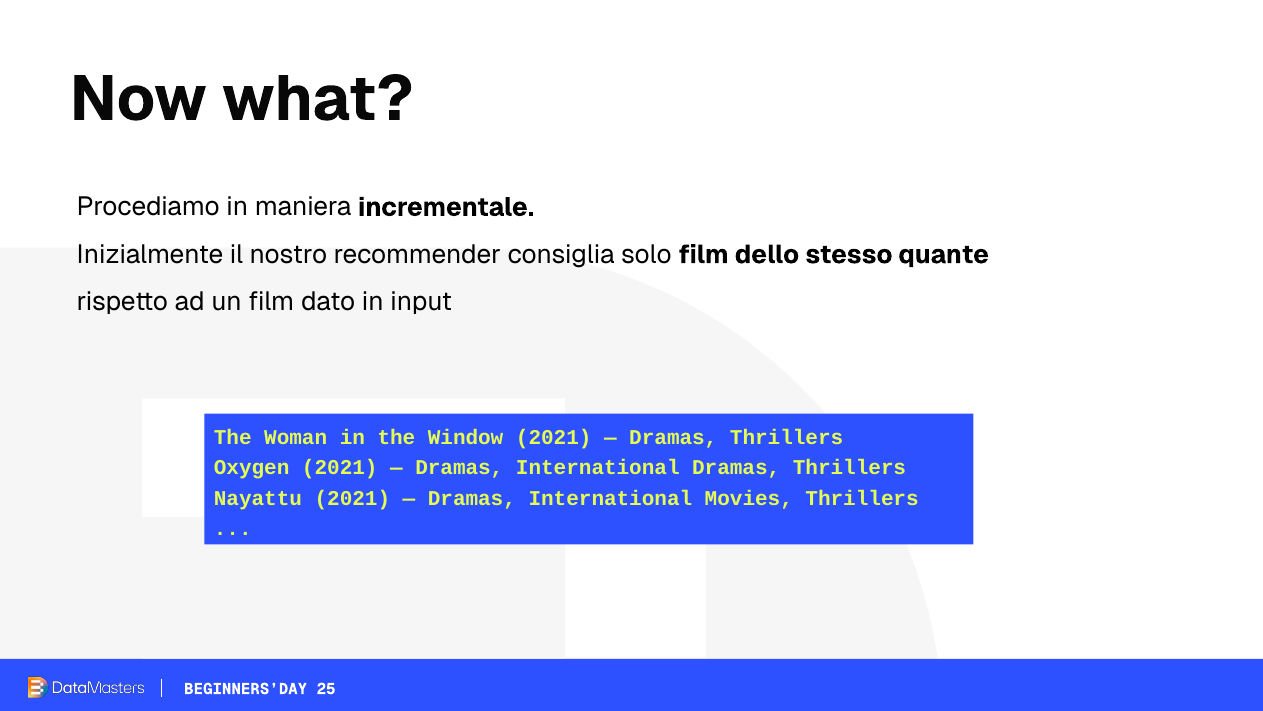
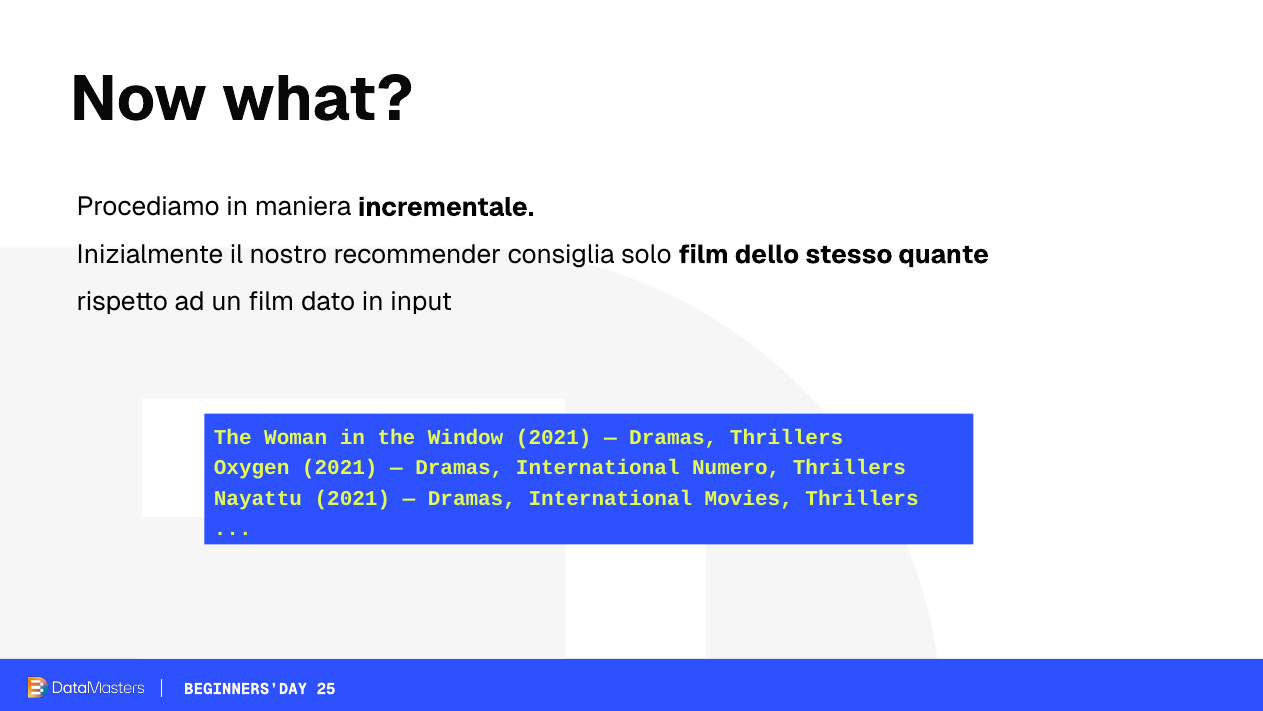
International Dramas: Dramas -> Numero
